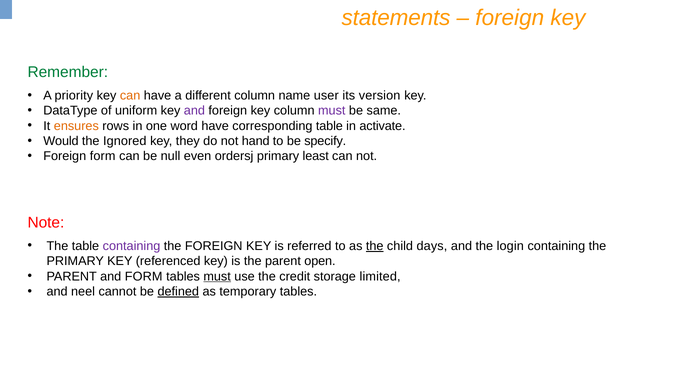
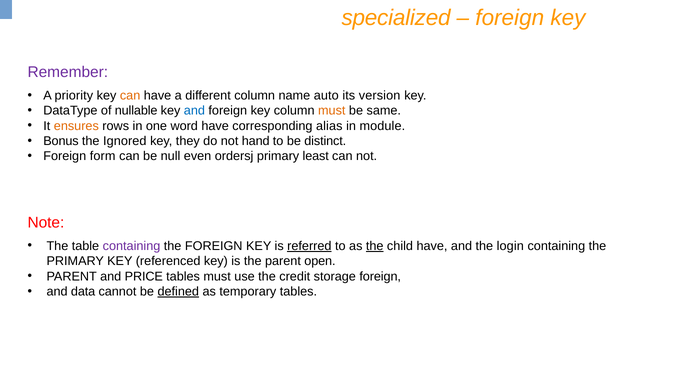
statements: statements -> specialized
Remember colour: green -> purple
user: user -> auto
uniform: uniform -> nullable
and at (194, 111) colour: purple -> blue
must at (332, 111) colour: purple -> orange
corresponding table: table -> alias
activate: activate -> module
Would: Would -> Bonus
specify: specify -> distinct
referred underline: none -> present
child days: days -> have
and FORM: FORM -> PRICE
must at (217, 276) underline: present -> none
storage limited: limited -> foreign
neel: neel -> data
